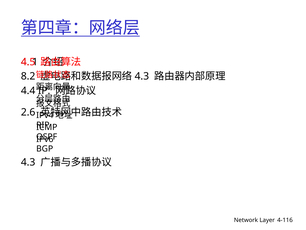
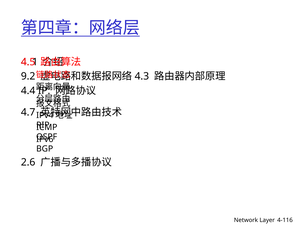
8.2: 8.2 -> 9.2
2.6: 2.6 -> 4.7
4.3 at (28, 162): 4.3 -> 2.6
